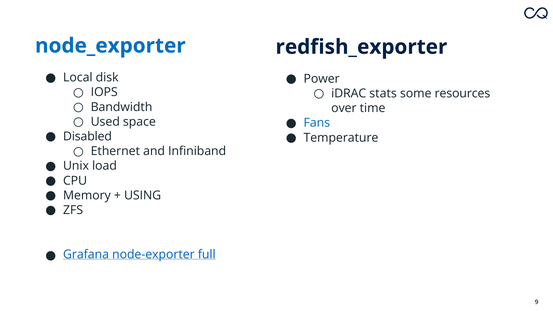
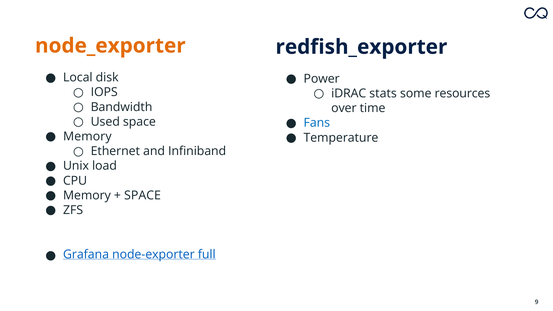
node_exporter colour: blue -> orange
Disabled at (87, 136): Disabled -> Memory
USING at (143, 195): USING -> SPACE
